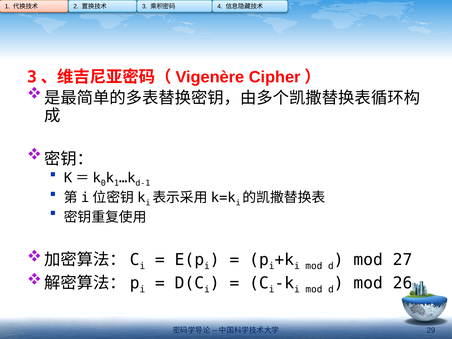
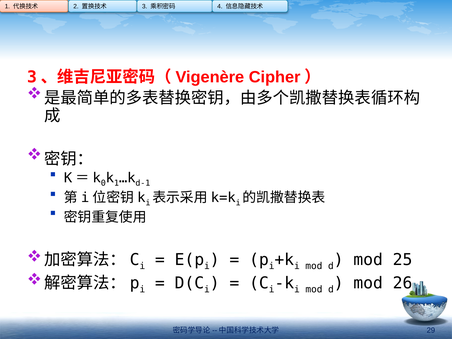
27: 27 -> 25
